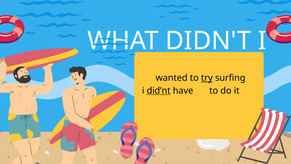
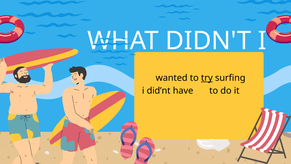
did’nt underline: present -> none
